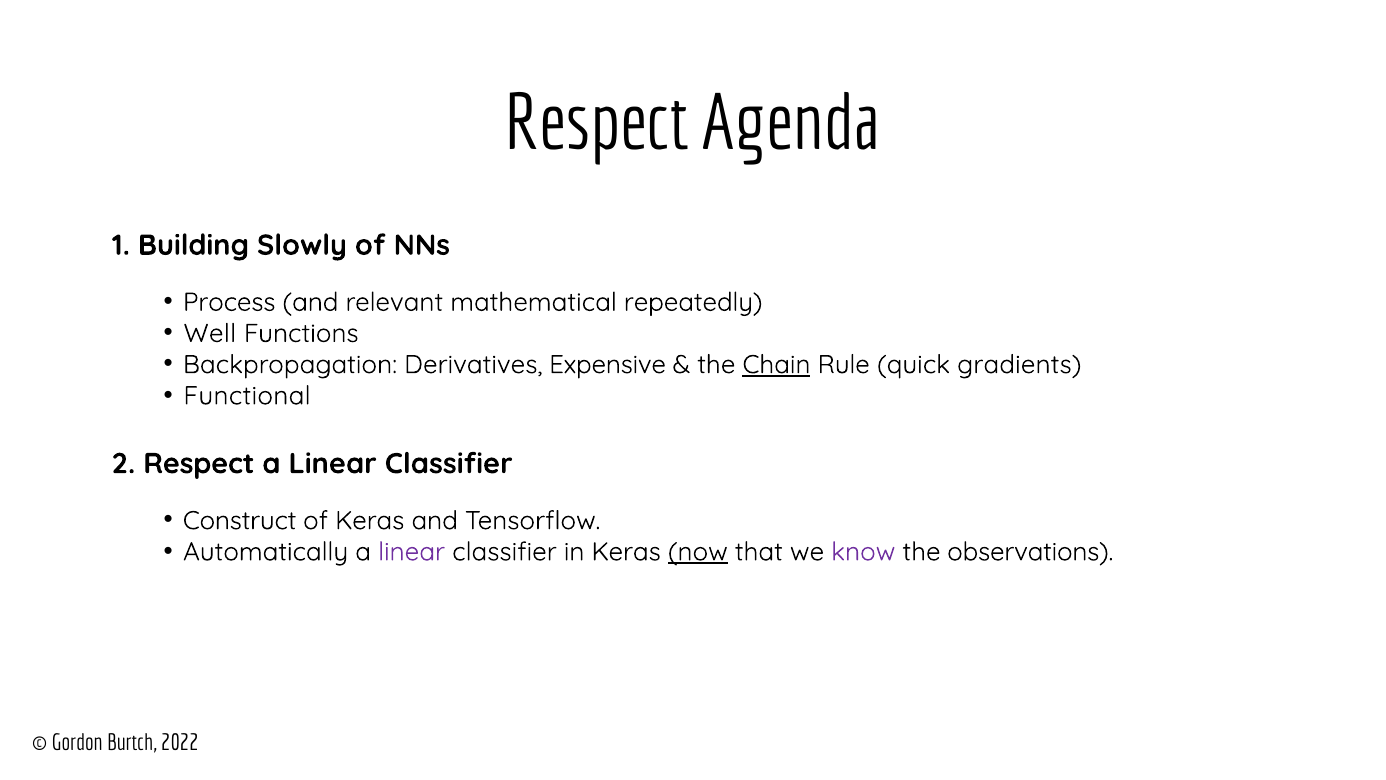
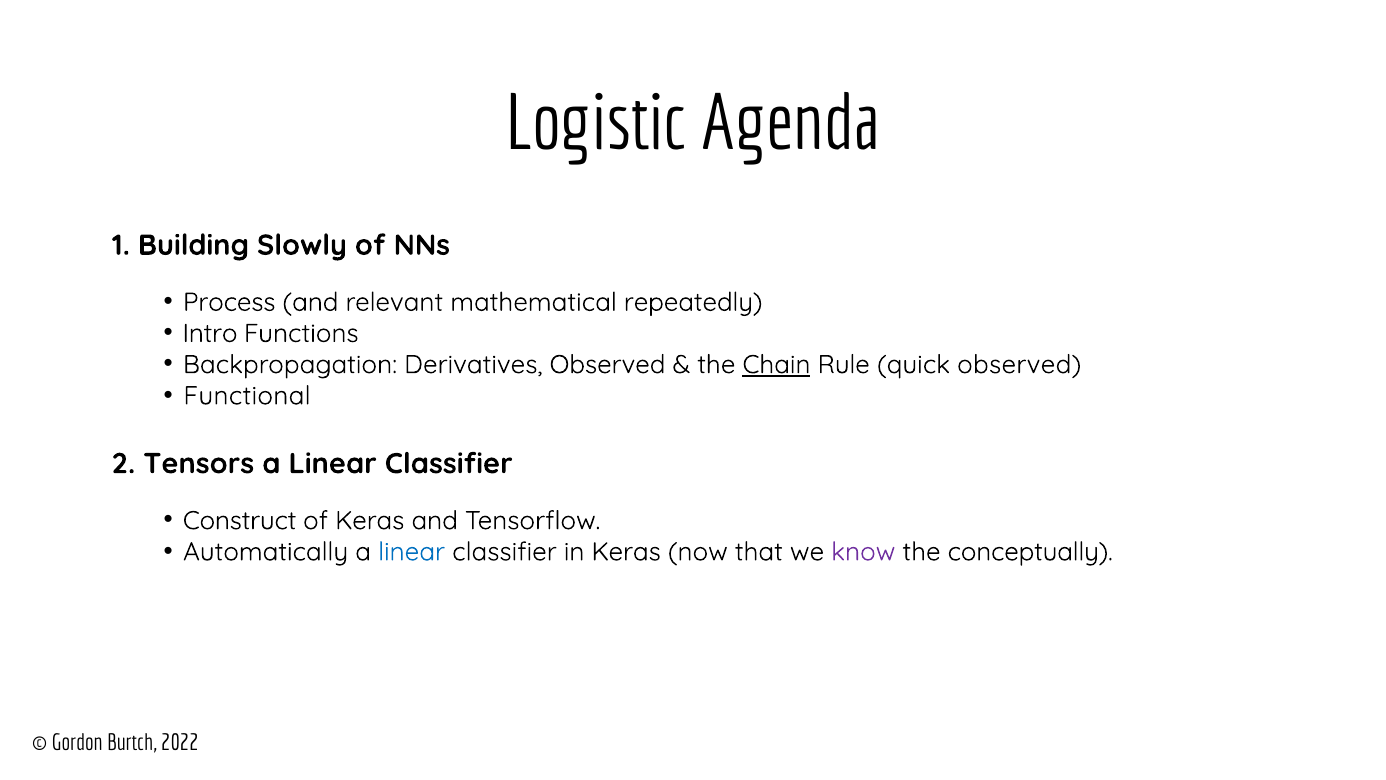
Respect at (596, 124): Respect -> Logistic
Well: Well -> Intro
Derivatives Expensive: Expensive -> Observed
quick gradients: gradients -> observed
2 Respect: Respect -> Tensors
linear at (412, 552) colour: purple -> blue
now underline: present -> none
observations: observations -> conceptually
